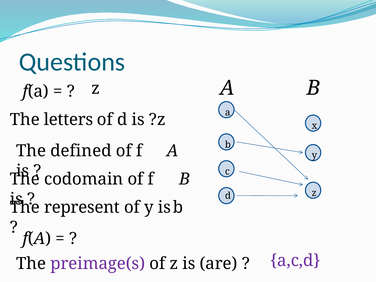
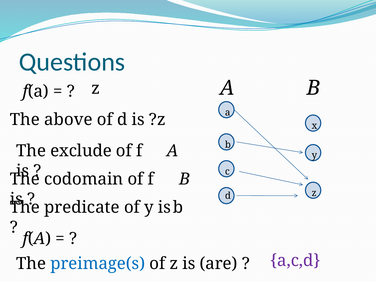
letters: letters -> above
defined: defined -> exclude
represent: represent -> predicate
preimage(s colour: purple -> blue
